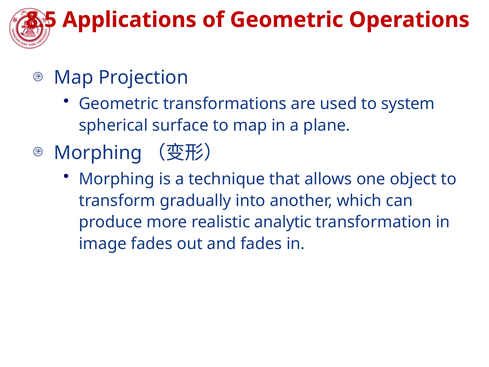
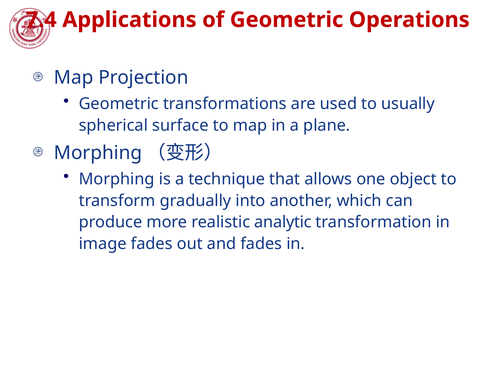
8.5: 8.5 -> 7.4
system: system -> usually
